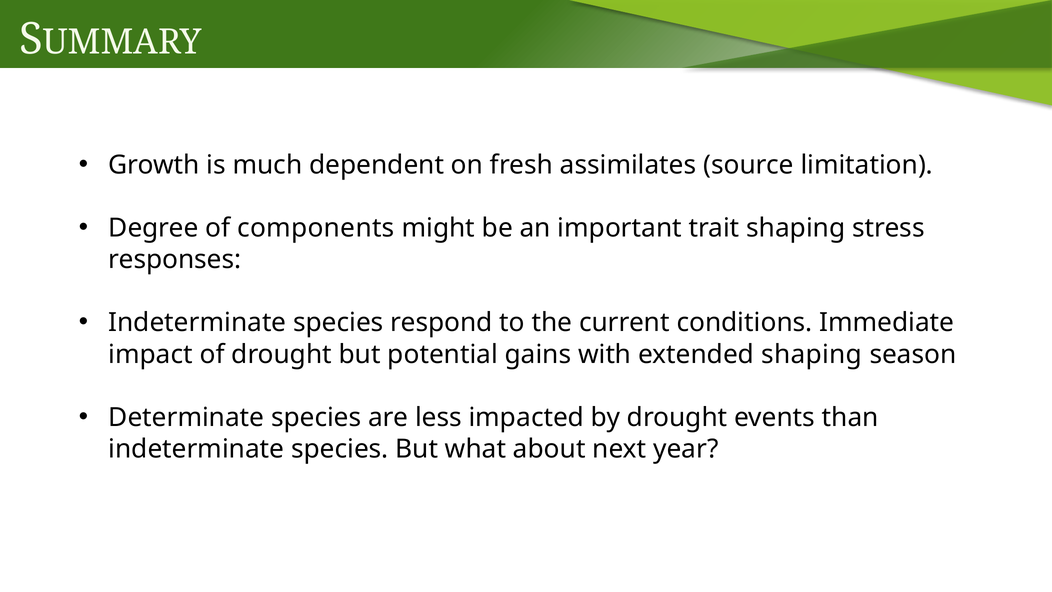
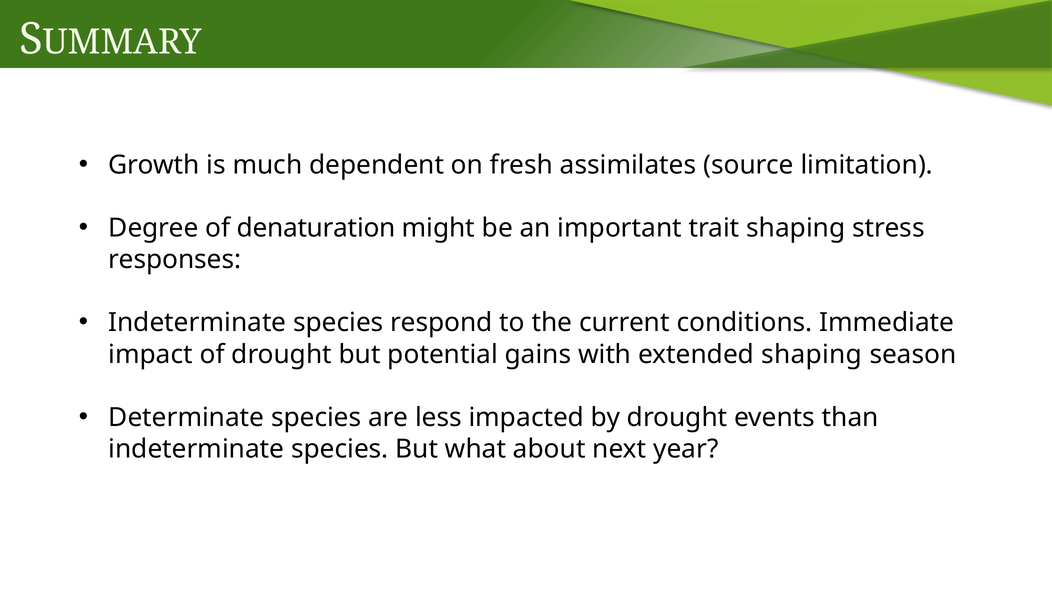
components: components -> denaturation
